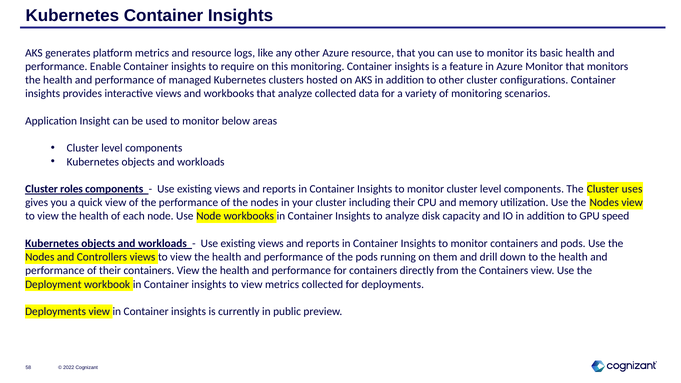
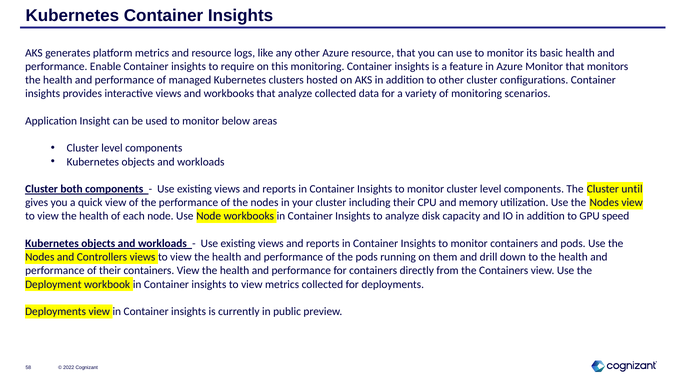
roles: roles -> both
uses: uses -> until
